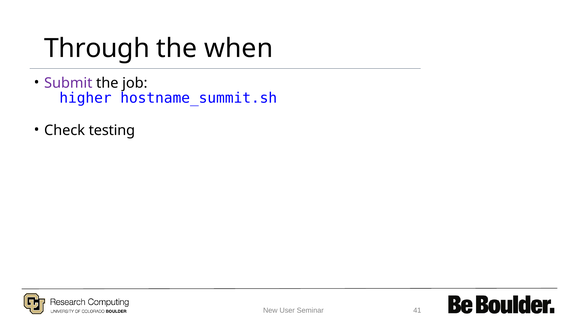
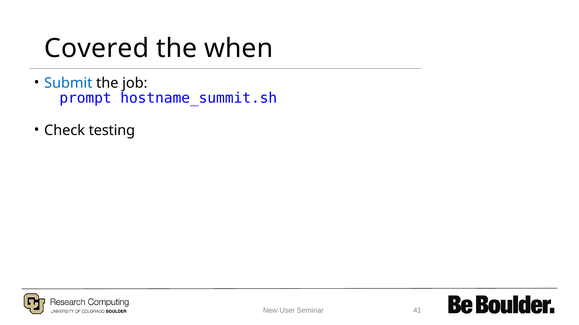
Through: Through -> Covered
Submit colour: purple -> blue
higher: higher -> prompt
